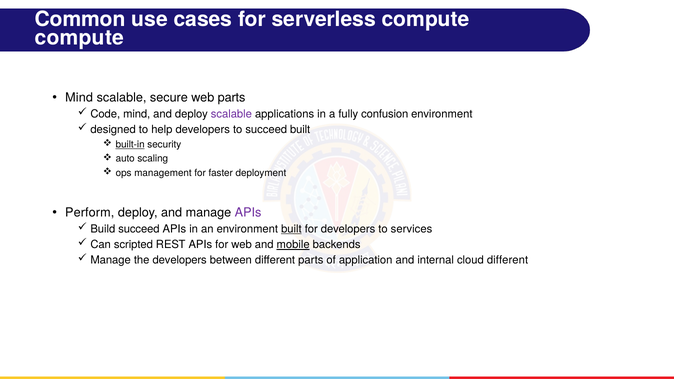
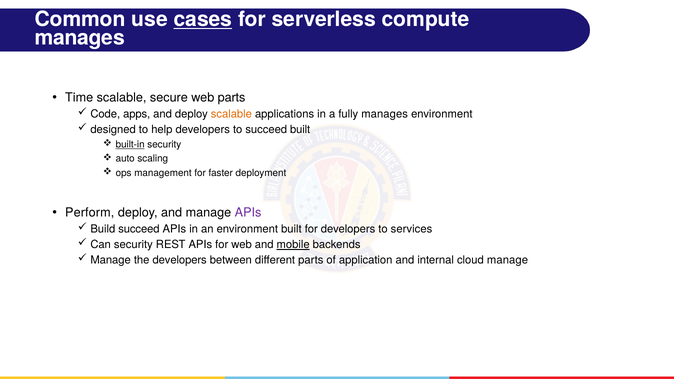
cases underline: none -> present
compute at (79, 38): compute -> manages
Mind at (79, 98): Mind -> Time
Code mind: mind -> apps
scalable at (231, 114) colour: purple -> orange
fully confusion: confusion -> manages
built at (291, 229) underline: present -> none
Can scripted: scripted -> security
cloud different: different -> manage
